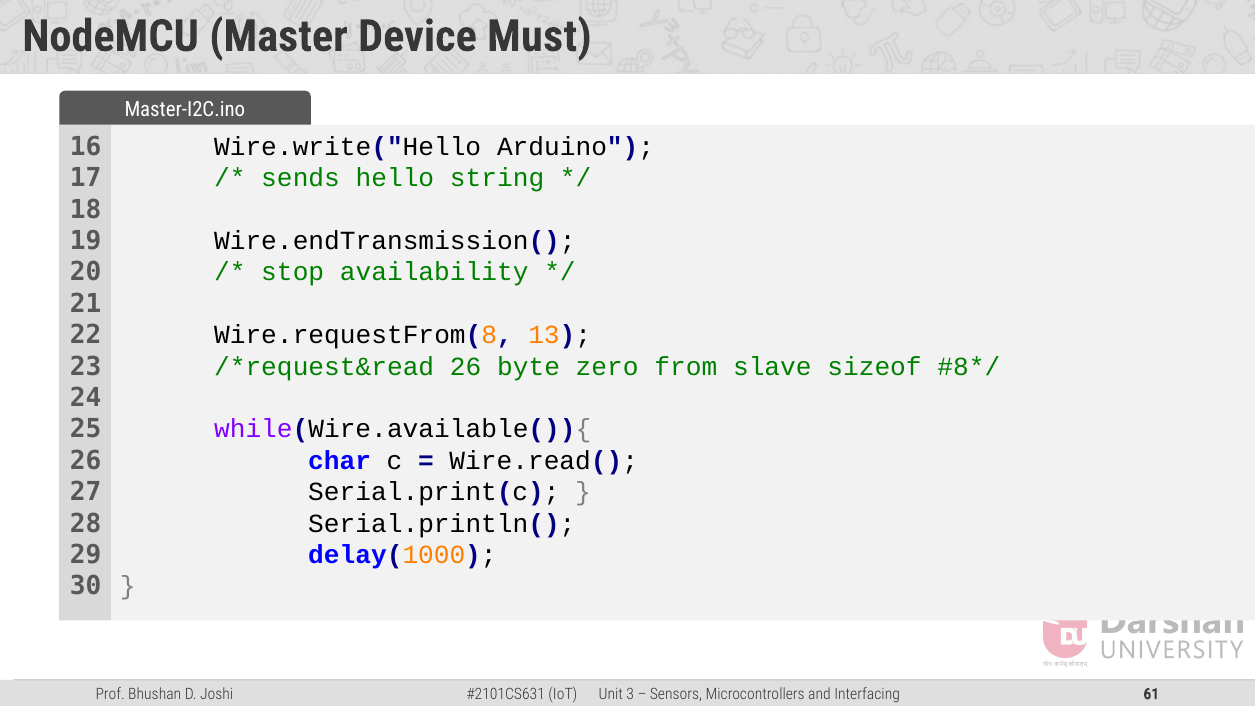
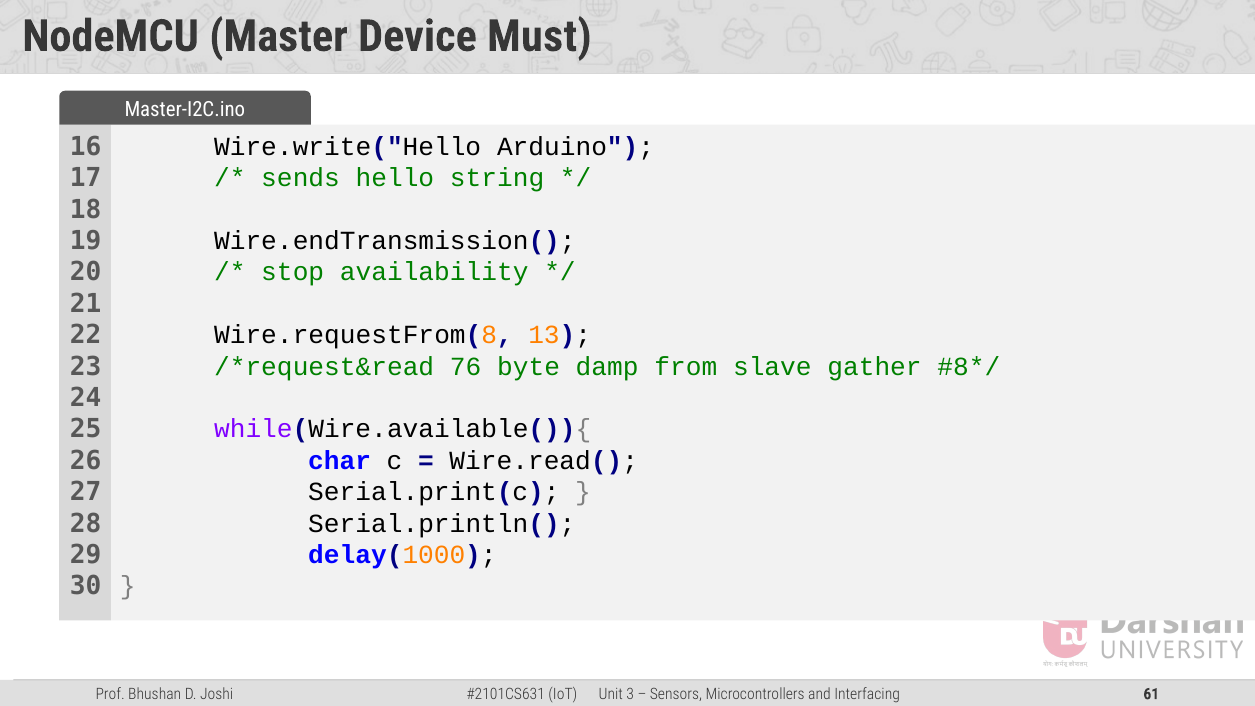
26 at (466, 366): 26 -> 76
zero: zero -> damp
sizeof: sizeof -> gather
